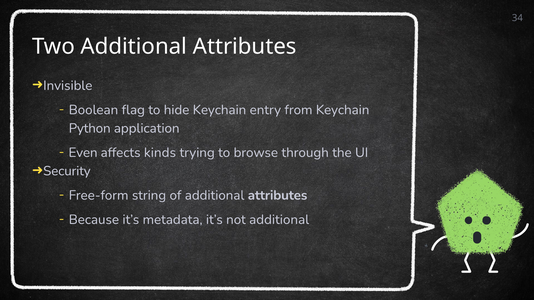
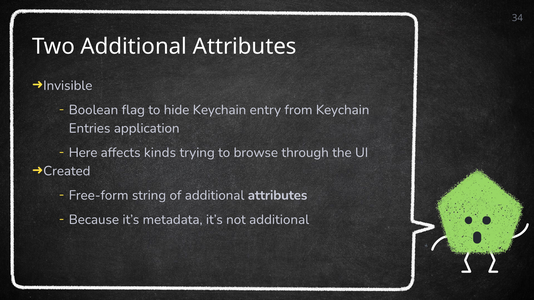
Python: Python -> Entries
Even: Even -> Here
Security: Security -> Created
